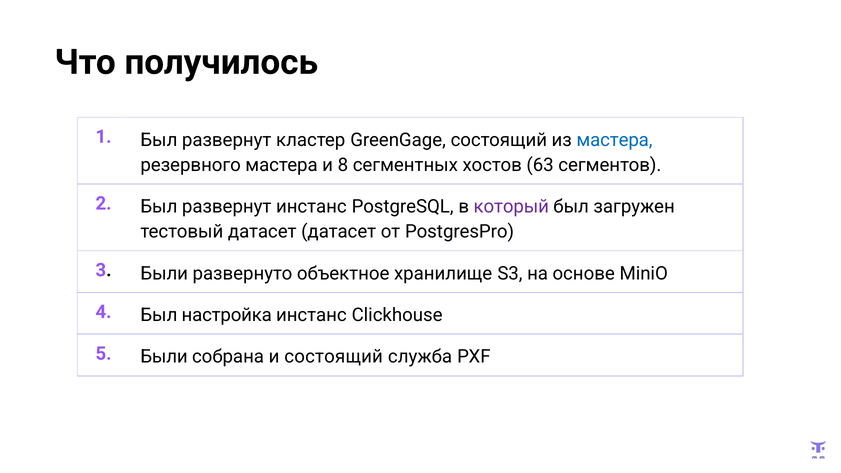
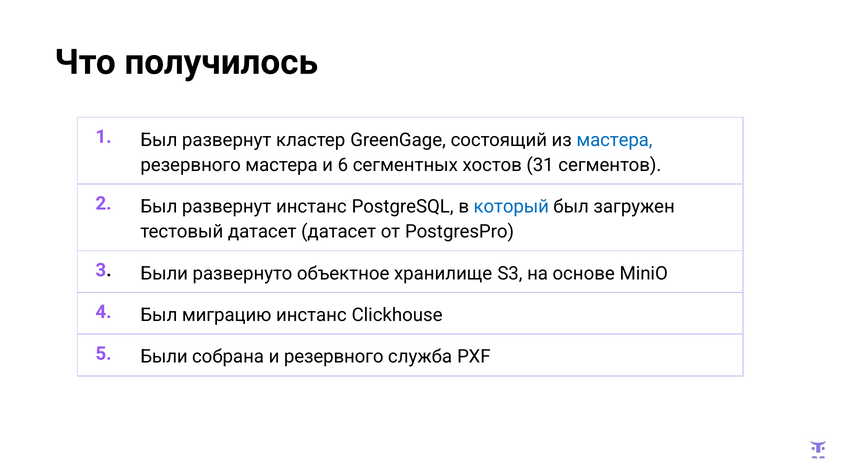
8: 8 -> 6
63: 63 -> 31
который colour: purple -> blue
настройка: настройка -> миграцию
и состоящий: состоящий -> резервного
